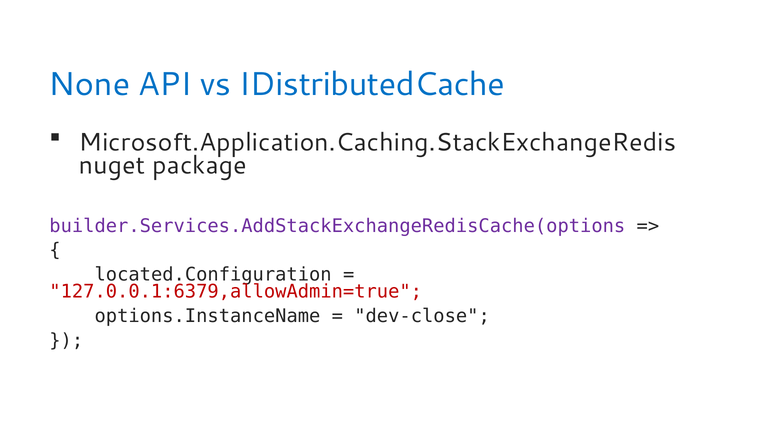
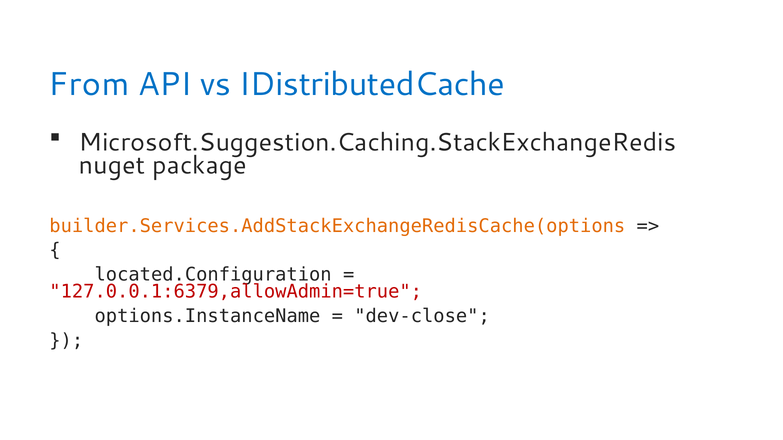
None: None -> From
Microsoft.Application.Caching.StackExchangeRedis: Microsoft.Application.Caching.StackExchangeRedis -> Microsoft.Suggestion.Caching.StackExchangeRedis
builder.Services.AddStackExchangeRedisCache(options colour: purple -> orange
